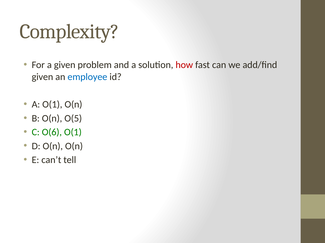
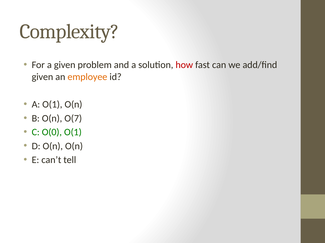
employee colour: blue -> orange
O(5: O(5 -> O(7
O(6: O(6 -> O(0
